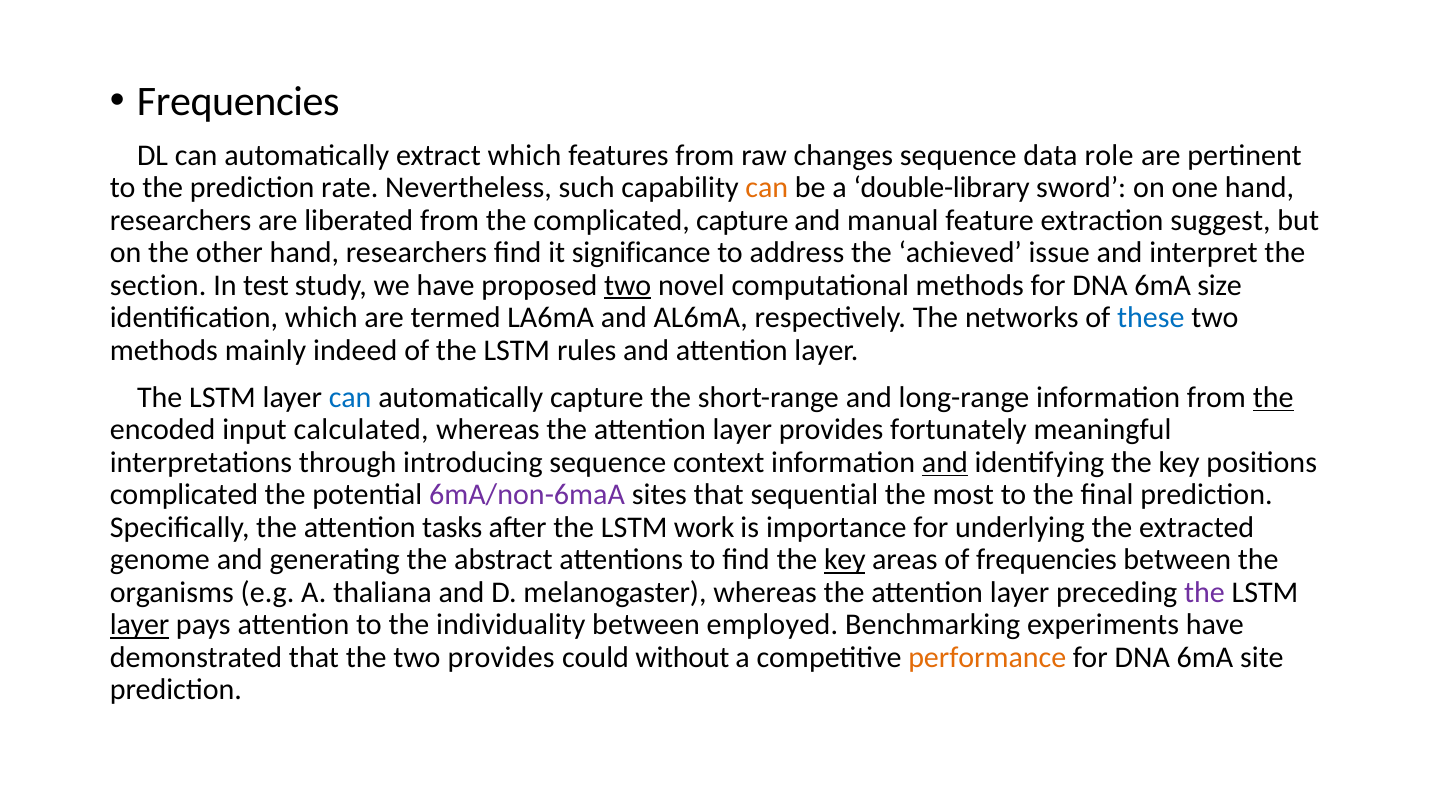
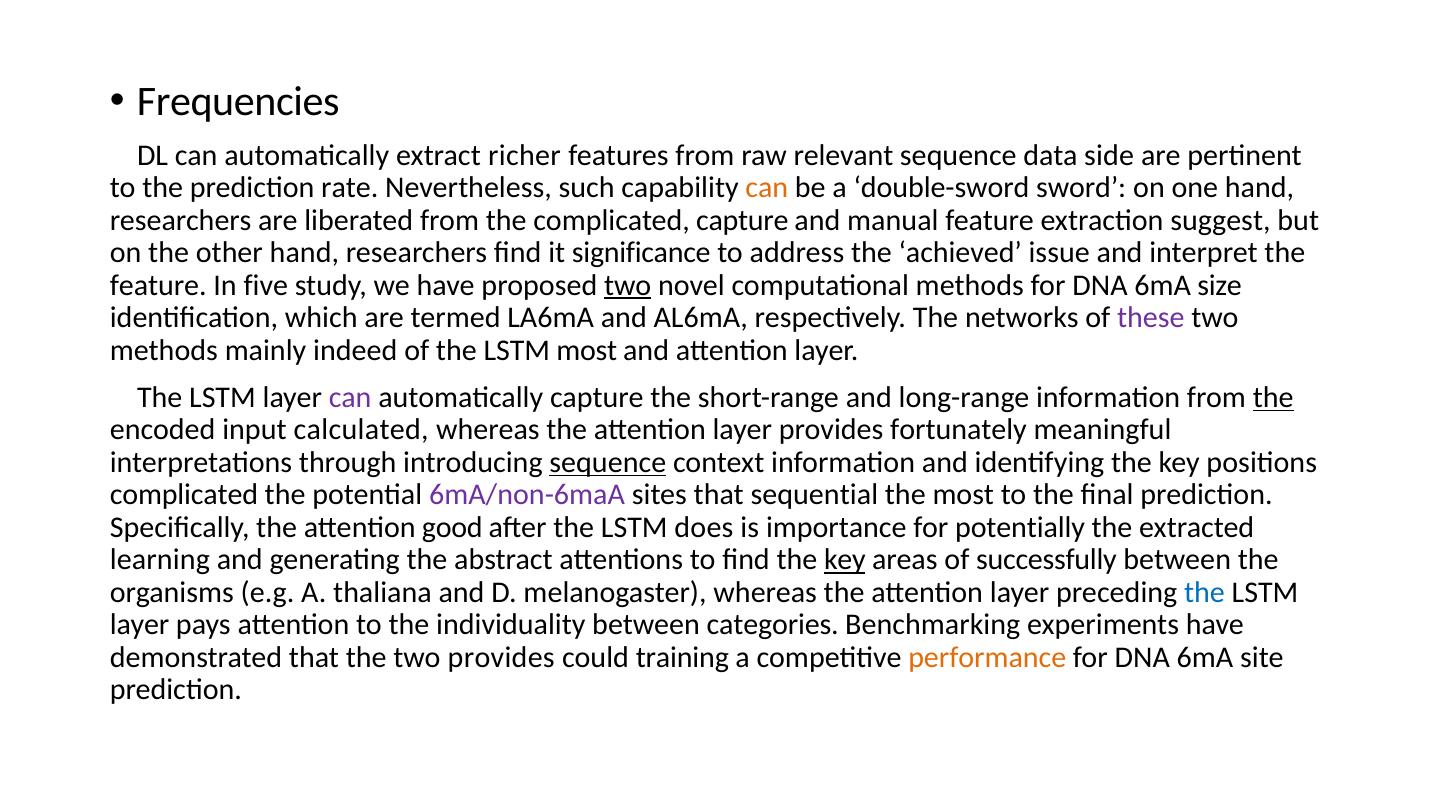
extract which: which -> richer
changes: changes -> relevant
role: role -> side
double-library: double-library -> double-sword
section at (158, 286): section -> feature
test: test -> five
these colour: blue -> purple
LSTM rules: rules -> most
can at (350, 398) colour: blue -> purple
sequence at (608, 463) underline: none -> present
and at (945, 463) underline: present -> none
tasks: tasks -> good
work: work -> does
underlying: underlying -> potentially
genome: genome -> learning
of frequencies: frequencies -> successfully
the at (1204, 593) colour: purple -> blue
layer at (140, 625) underline: present -> none
employed: employed -> categories
without: without -> training
